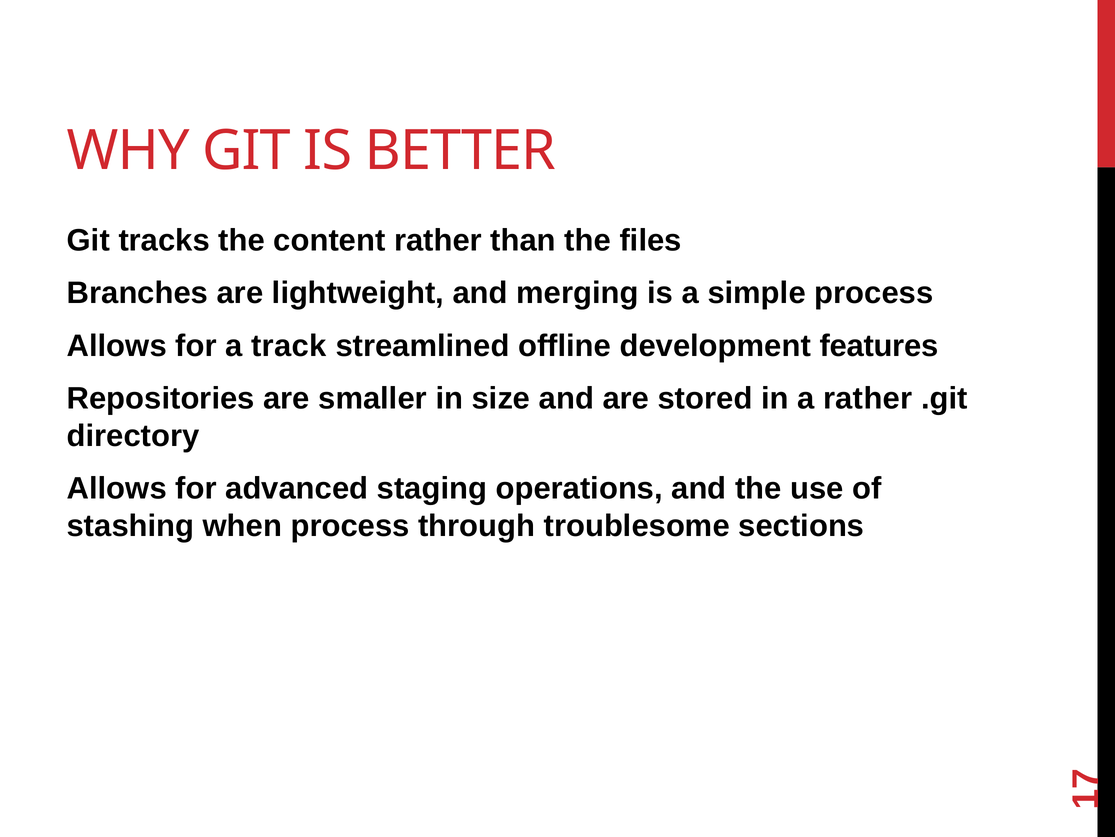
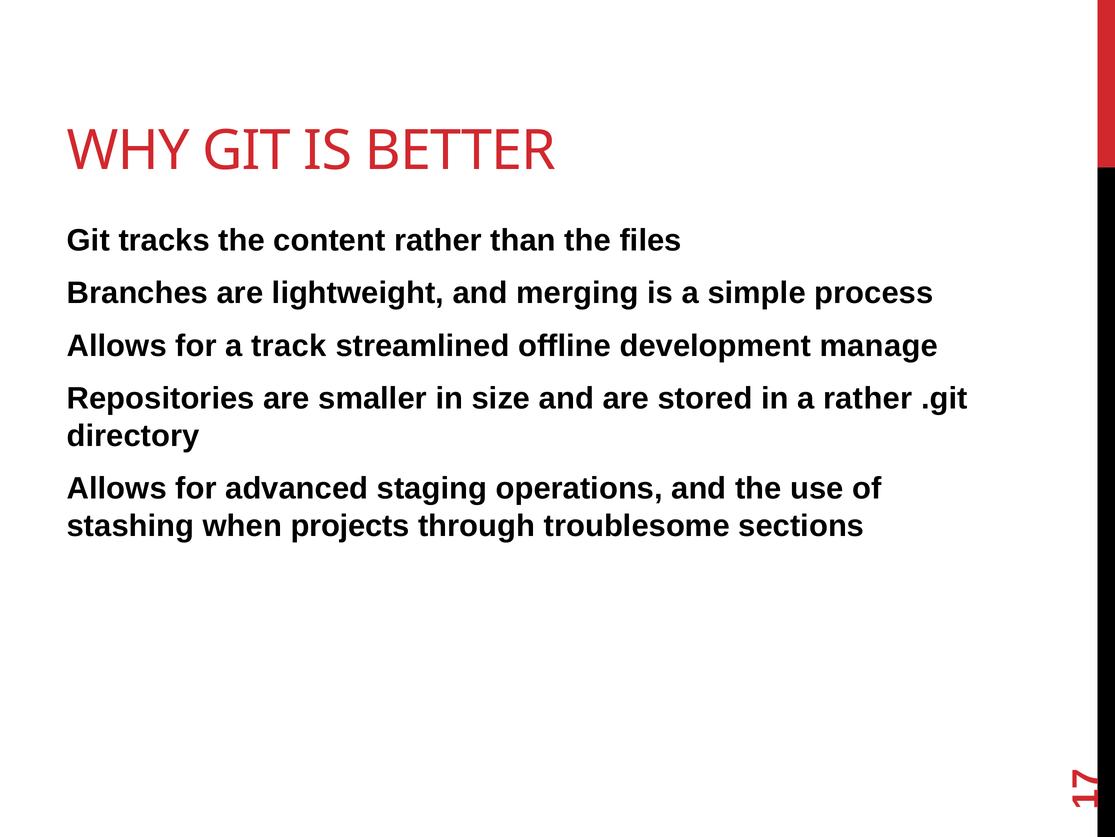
features: features -> manage
when process: process -> projects
